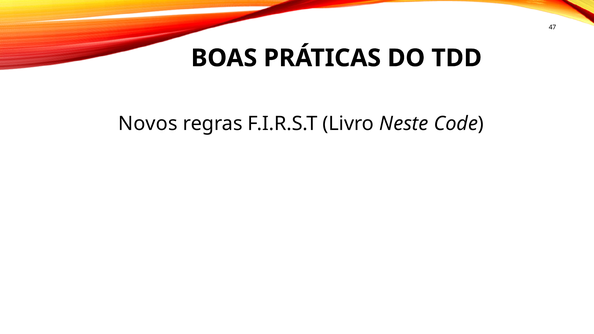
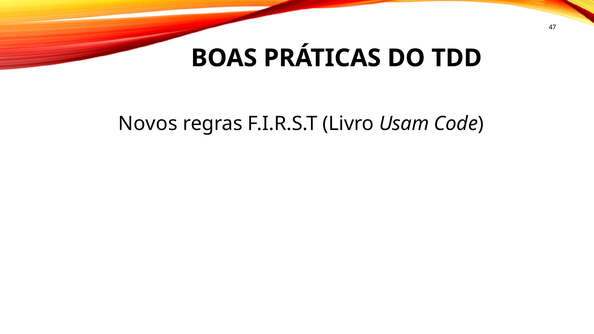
Neste: Neste -> Usam
